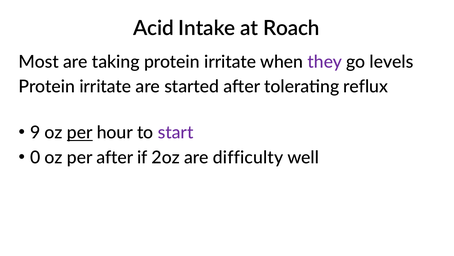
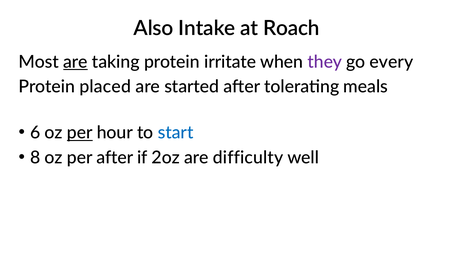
Acid: Acid -> Also
are at (75, 62) underline: none -> present
levels: levels -> every
irritate at (105, 87): irritate -> placed
reflux: reflux -> meals
9: 9 -> 6
start colour: purple -> blue
0: 0 -> 8
